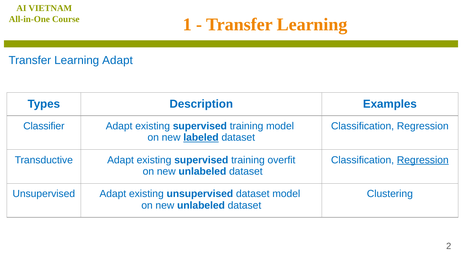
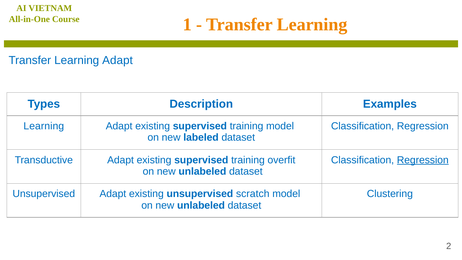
Classifier at (44, 126): Classifier -> Learning
labeled underline: present -> none
unsupervised dataset: dataset -> scratch
